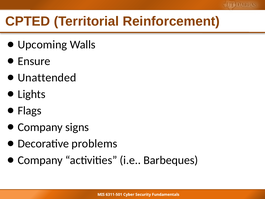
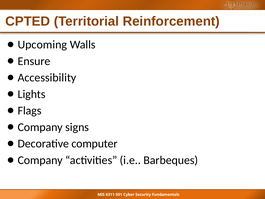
Unattended: Unattended -> Accessibility
problems: problems -> computer
